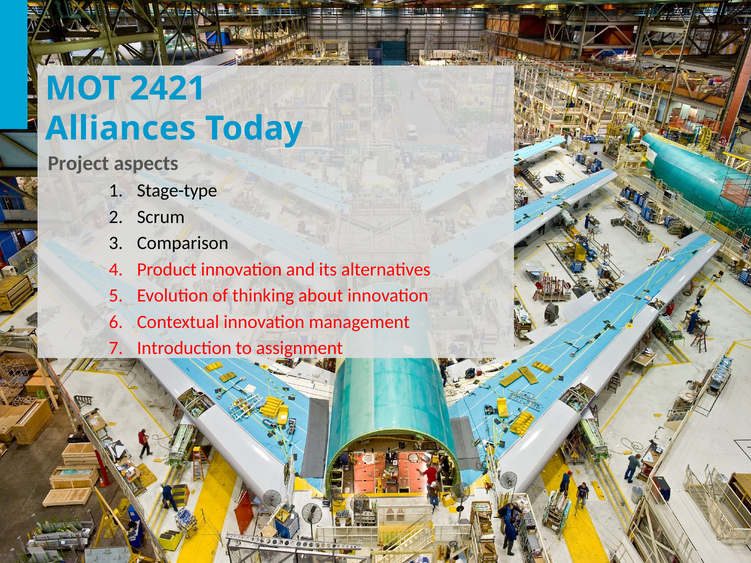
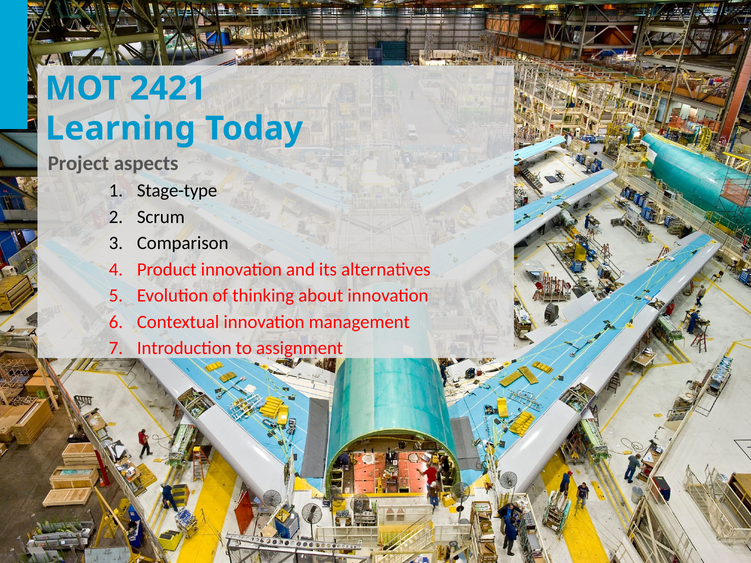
Alliances: Alliances -> Learning
